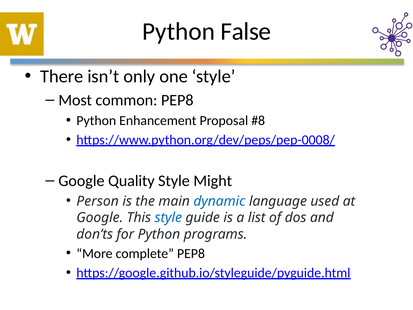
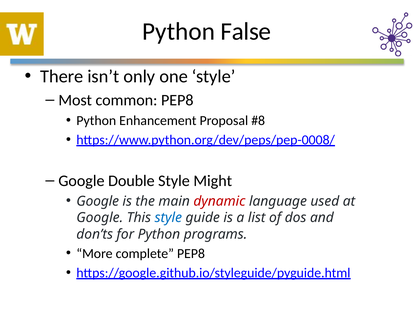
Quality: Quality -> Double
Person at (98, 201): Person -> Google
dynamic colour: blue -> red
